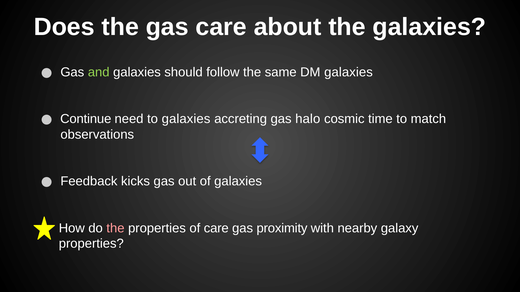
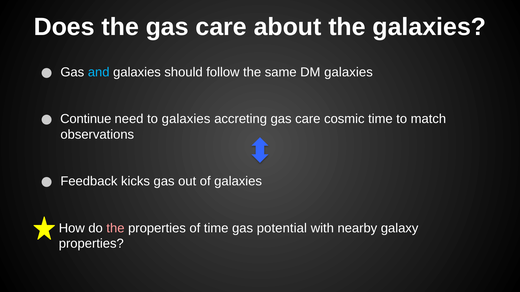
and colour: light green -> light blue
accreting gas halo: halo -> care
of care: care -> time
proximity: proximity -> potential
